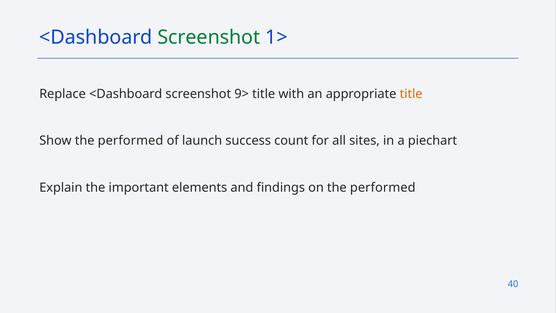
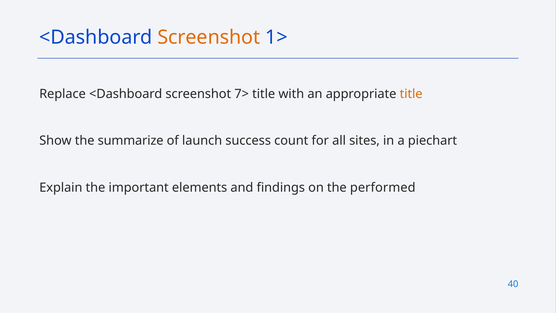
Screenshot at (209, 37) colour: green -> orange
9>: 9> -> 7>
Show the performed: performed -> summarize
